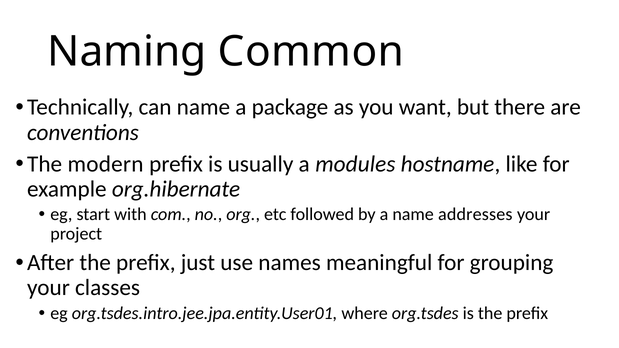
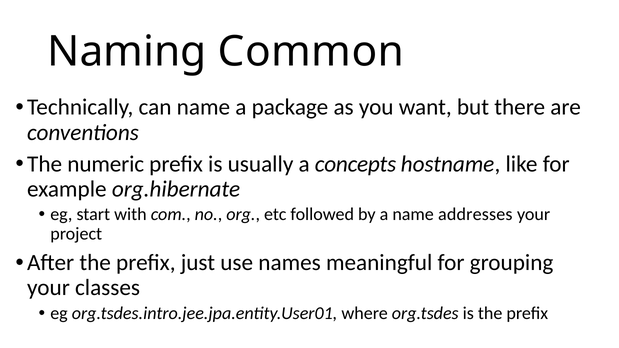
modern: modern -> numeric
modules: modules -> concepts
